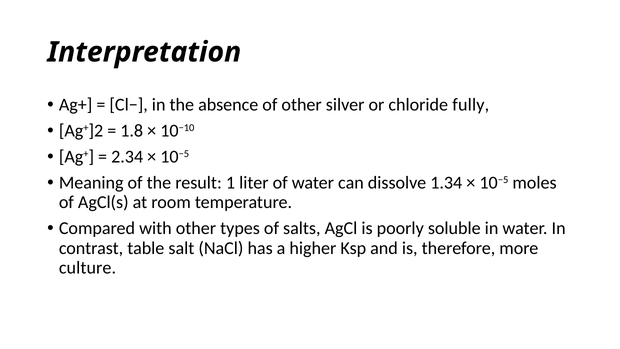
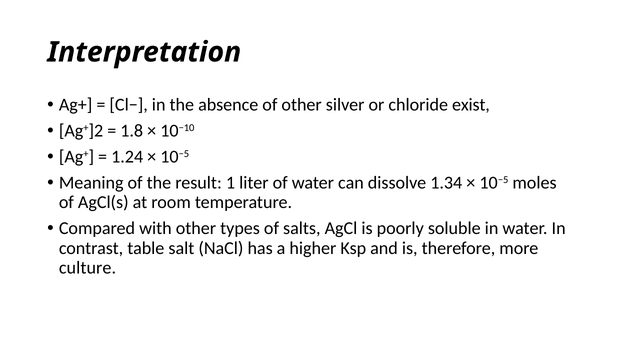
fully: fully -> exist
2.34: 2.34 -> 1.24
